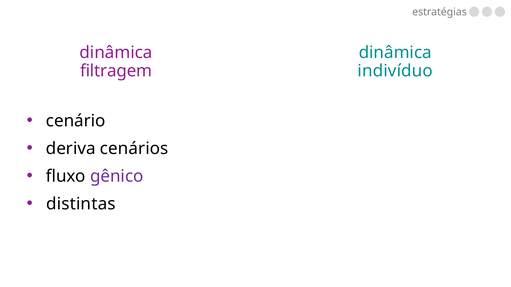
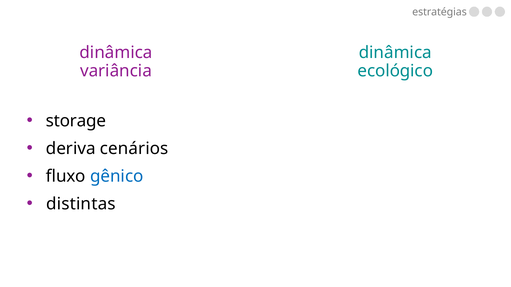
filtragem: filtragem -> variância
indivíduo: indivíduo -> ecológico
cenário: cenário -> storage
gênico colour: purple -> blue
